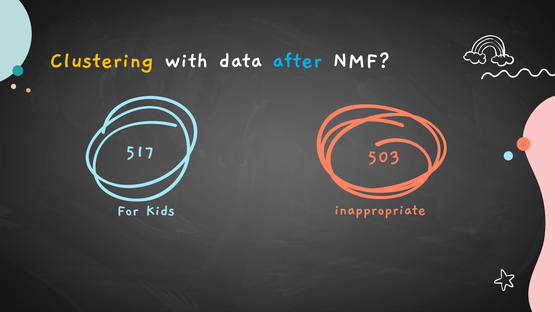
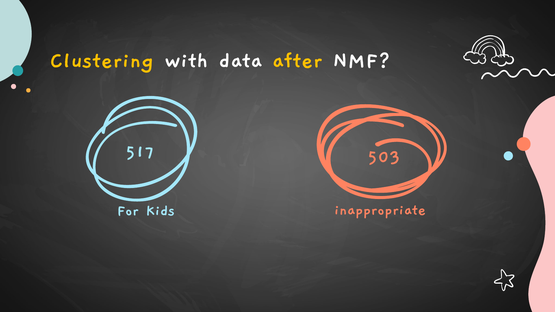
after colour: light blue -> yellow
